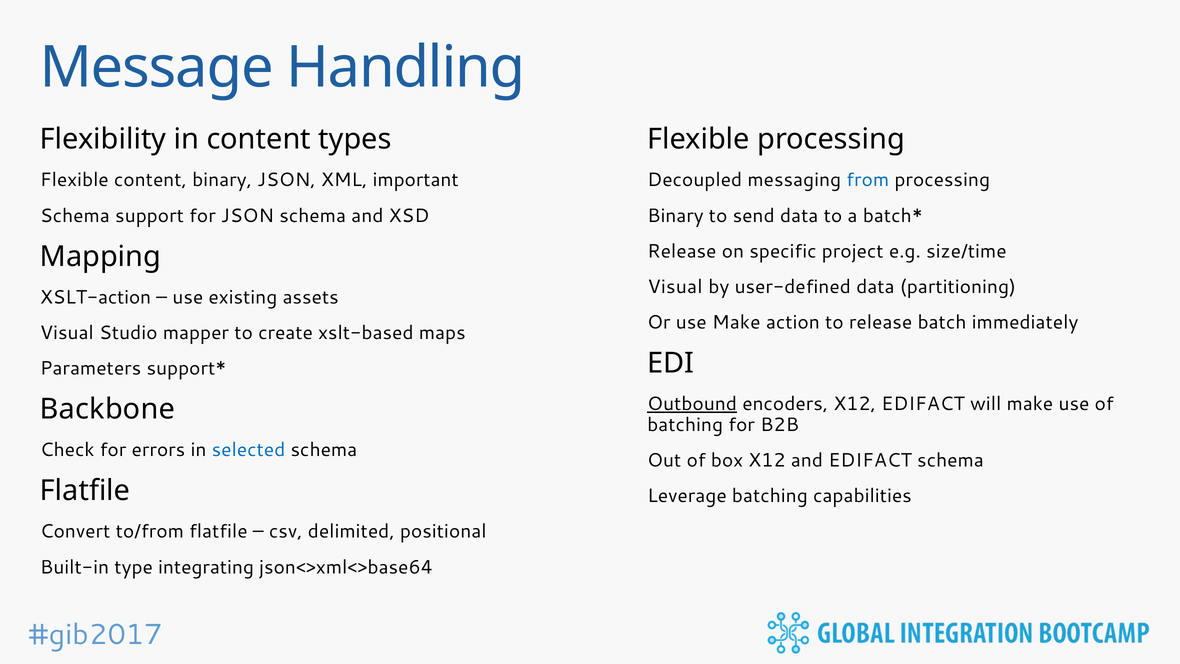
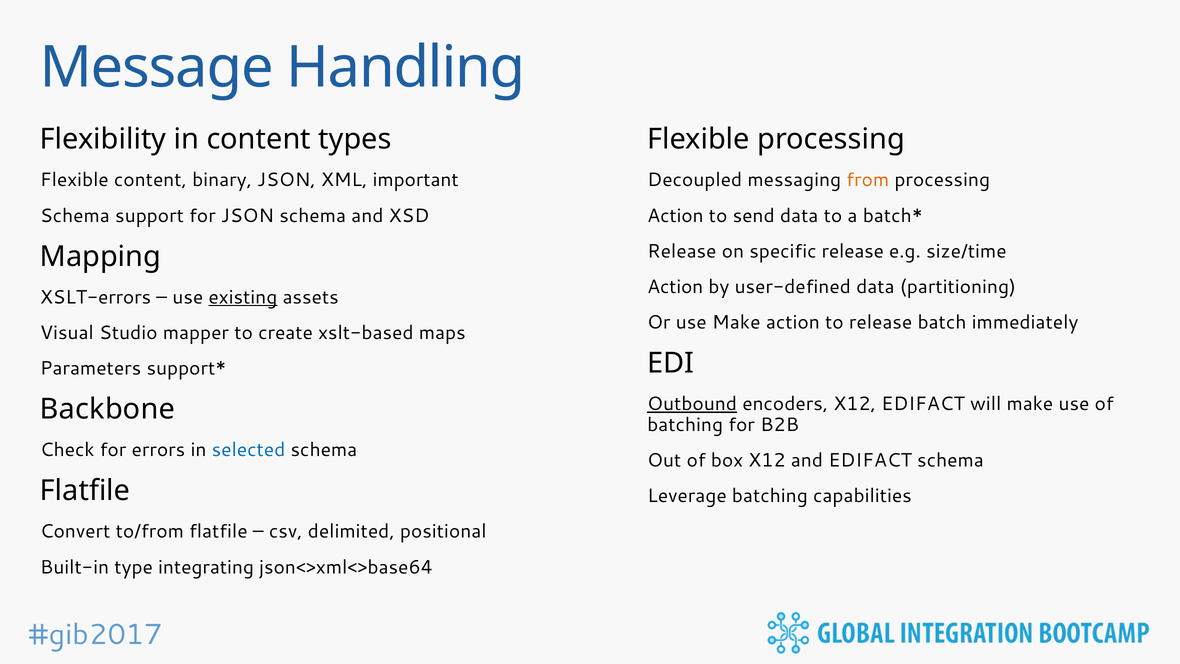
from colour: blue -> orange
Binary at (675, 216): Binary -> Action
specific project: project -> release
Visual at (675, 287): Visual -> Action
XSLT-action: XSLT-action -> XSLT-errors
existing underline: none -> present
